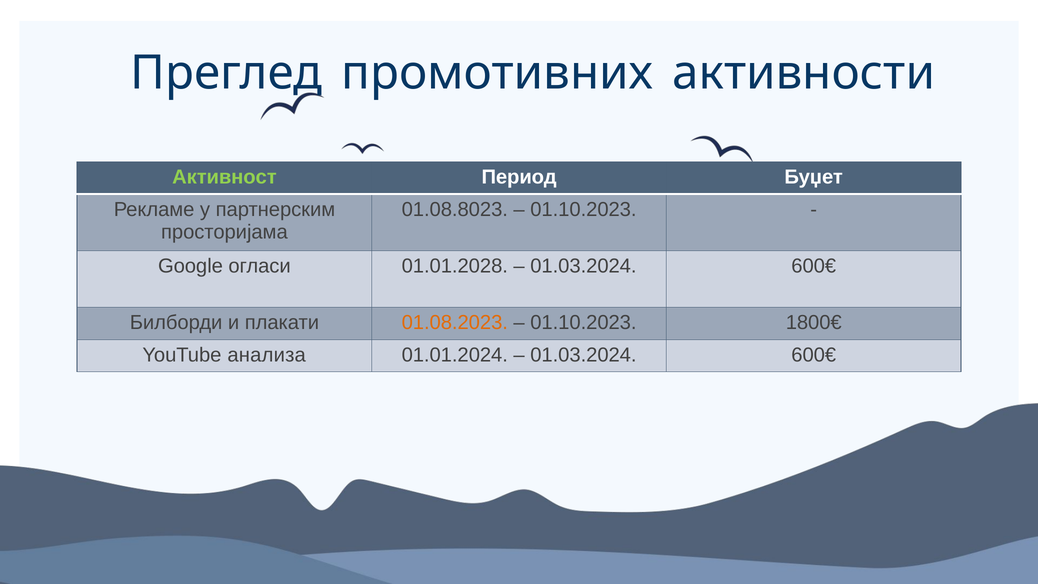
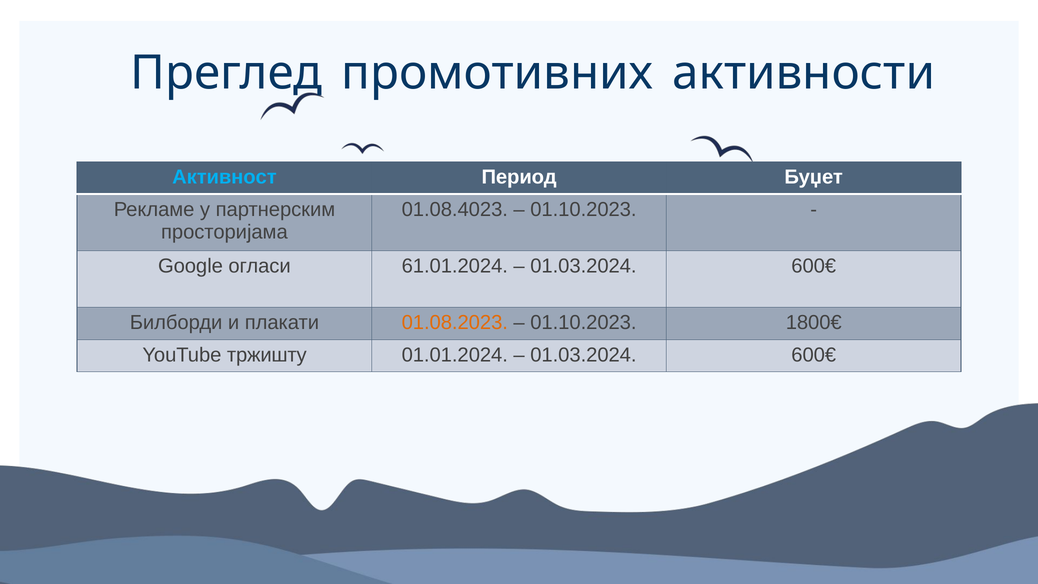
Активност colour: light green -> light blue
01.08.8023: 01.08.8023 -> 01.08.4023
01.01.2028: 01.01.2028 -> 61.01.2024
анализа: анализа -> тржишту
